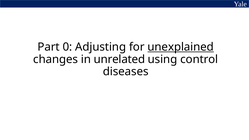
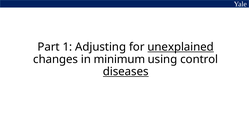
0: 0 -> 1
unrelated: unrelated -> minimum
diseases underline: none -> present
